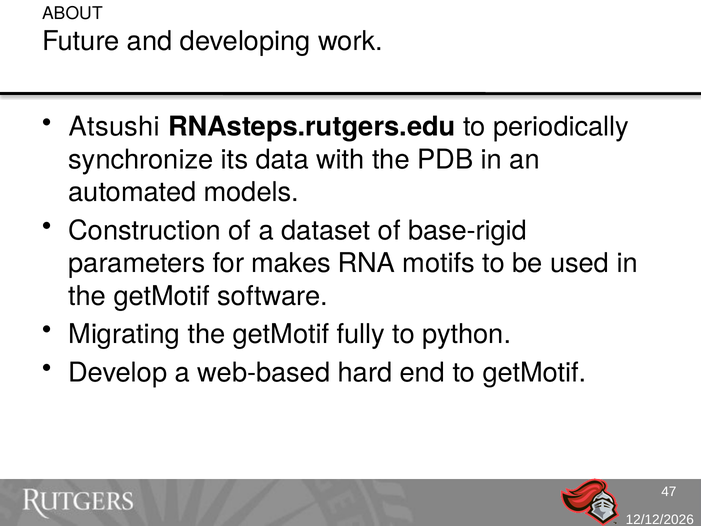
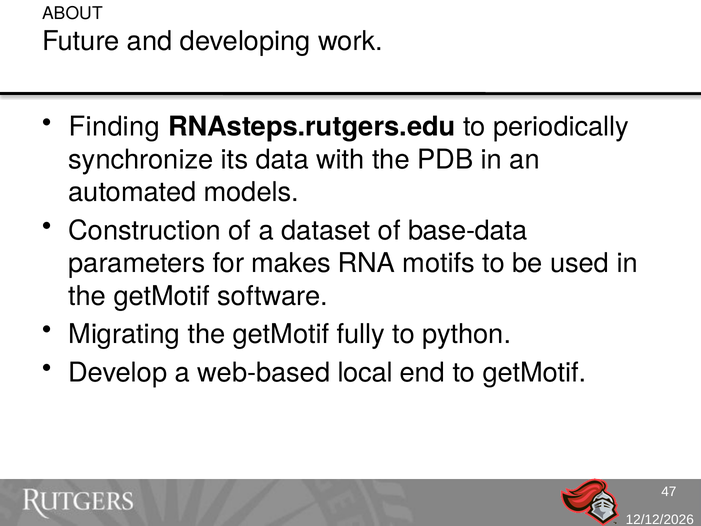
Atsushi: Atsushi -> Finding
base-rigid: base-rigid -> base-data
hard: hard -> local
